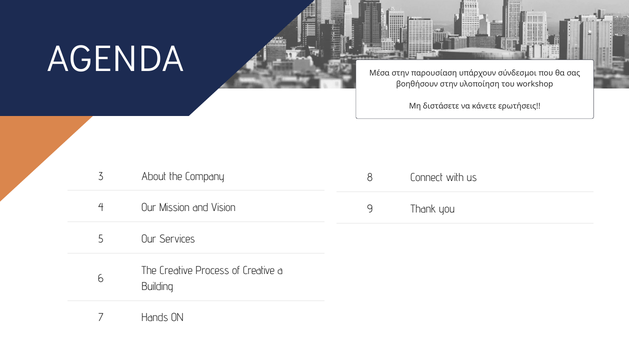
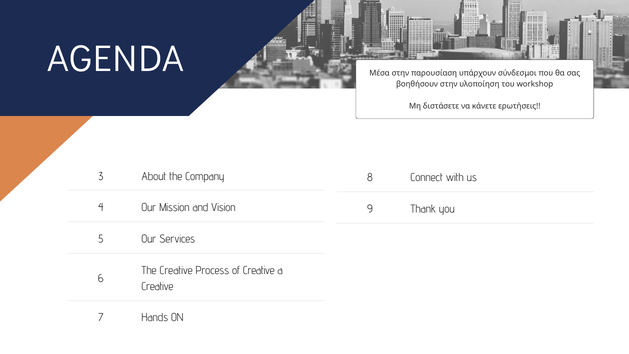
Building at (157, 286): Building -> Creative
